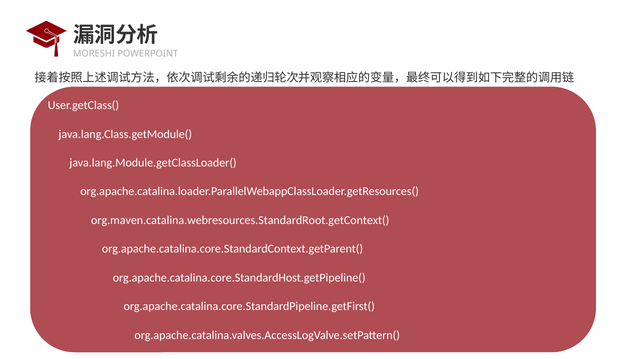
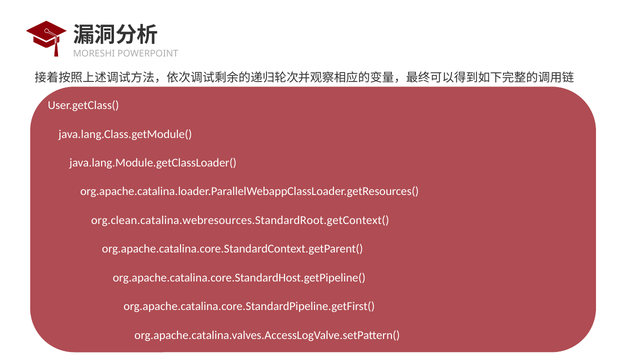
org.maven.catalina.webresources.StandardRoot.getContext(: org.maven.catalina.webresources.StandardRoot.getContext( -> org.clean.catalina.webresources.StandardRoot.getContext(
